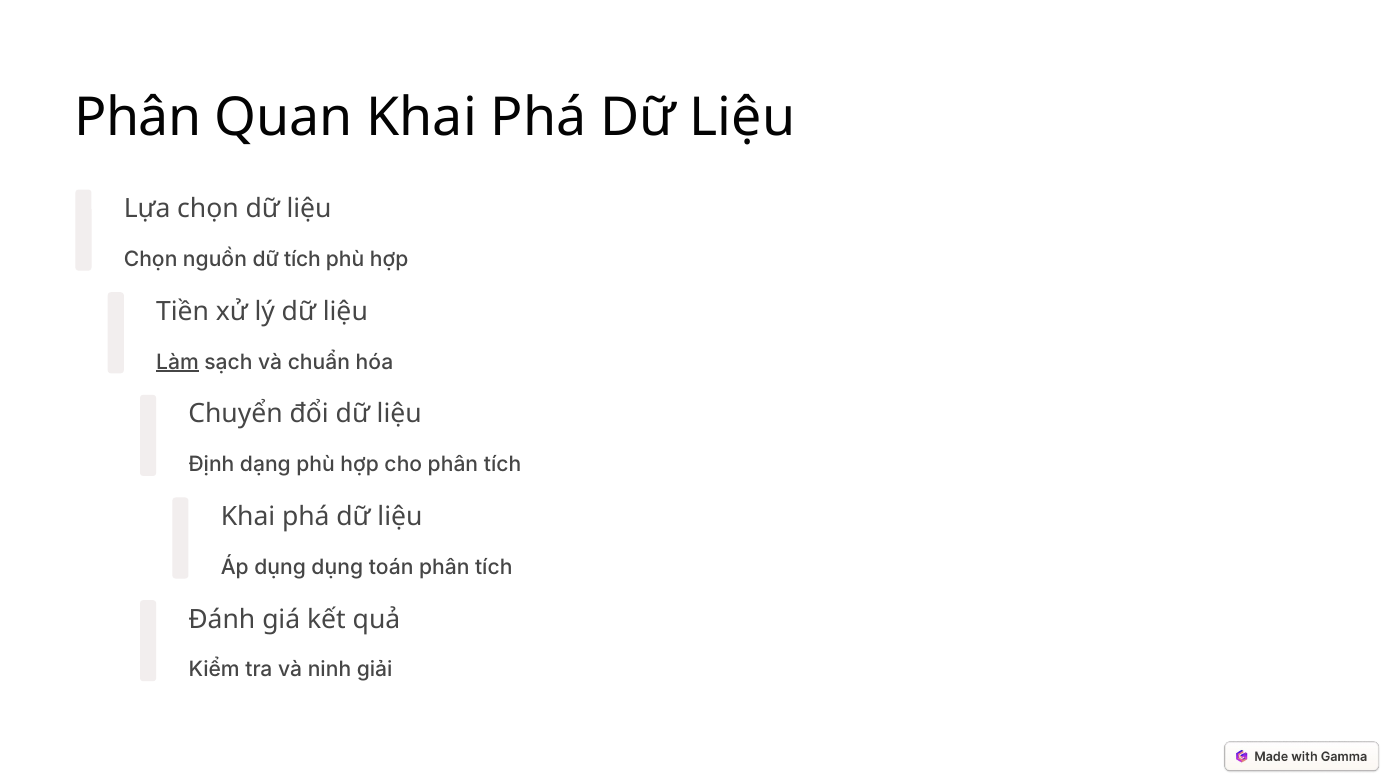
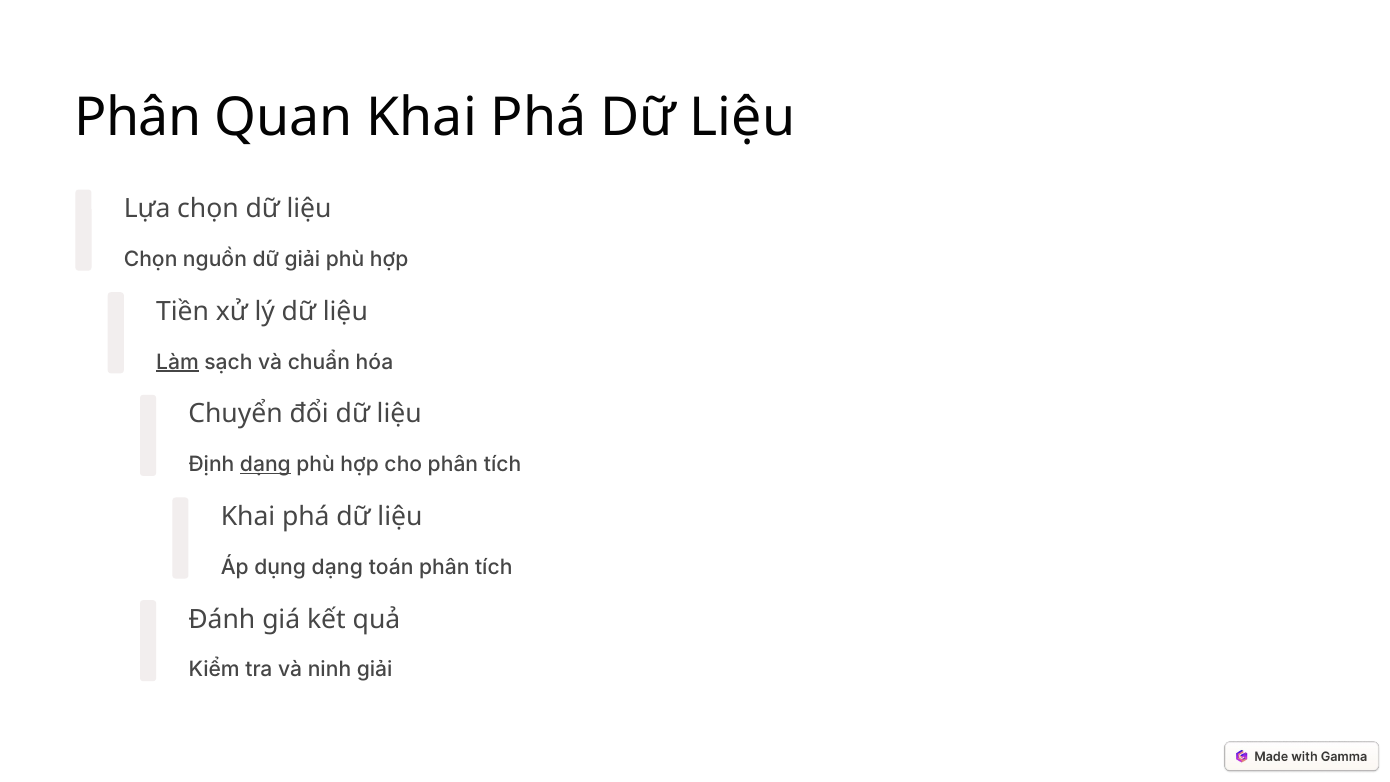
dữ tích: tích -> giải
dạng at (265, 465) underline: none -> present
dụng dụng: dụng -> dạng
